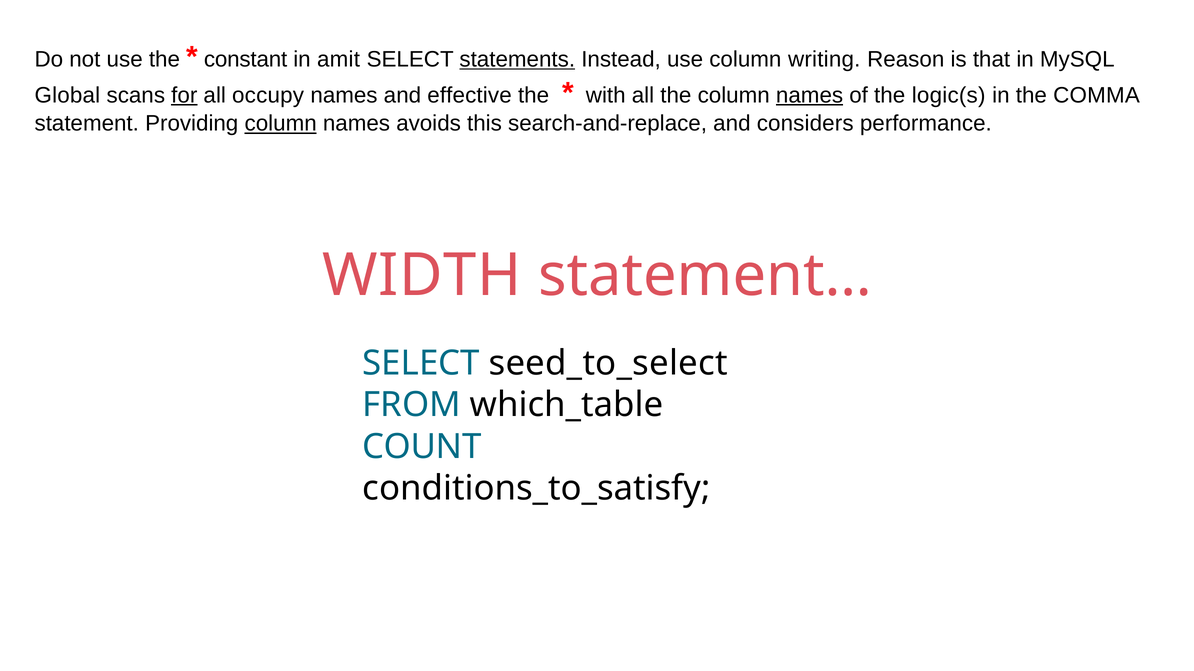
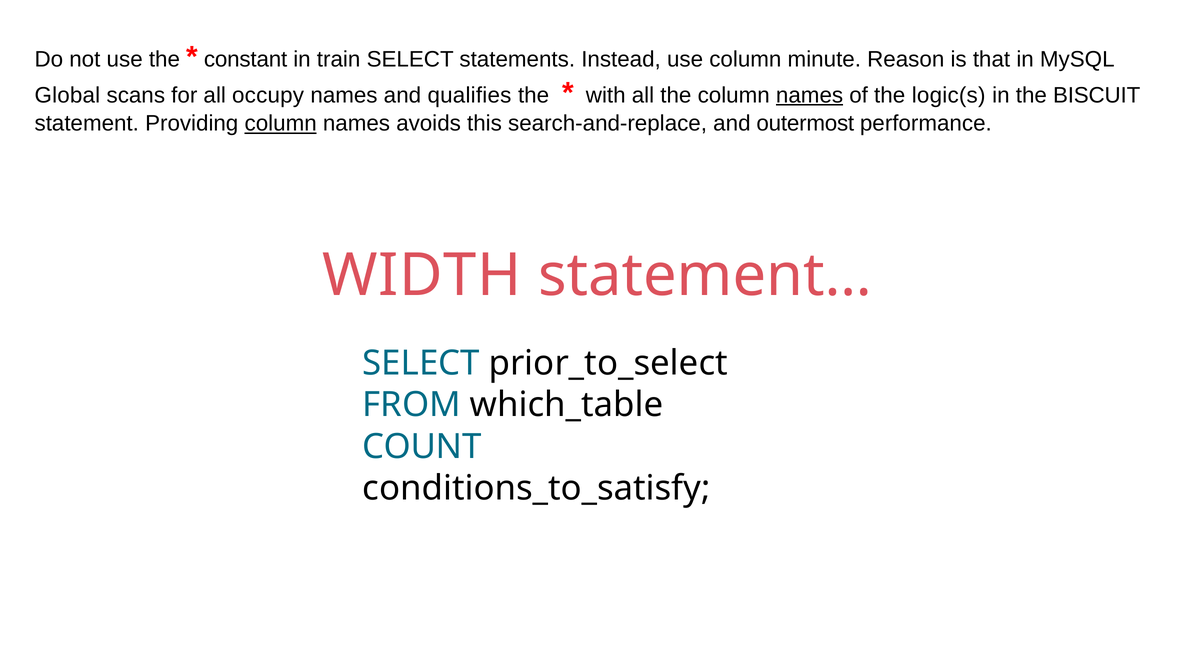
amit: amit -> train
statements underline: present -> none
writing: writing -> minute
for underline: present -> none
effective: effective -> qualifies
COMMA: COMMA -> BISCUIT
considers: considers -> outermost
seed_to_select: seed_to_select -> prior_to_select
